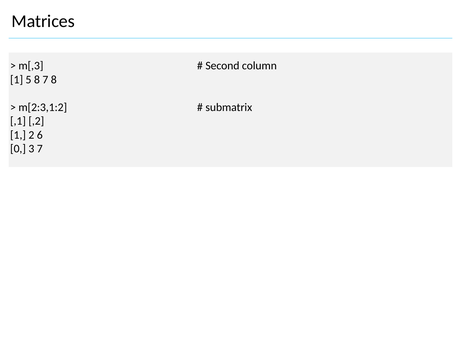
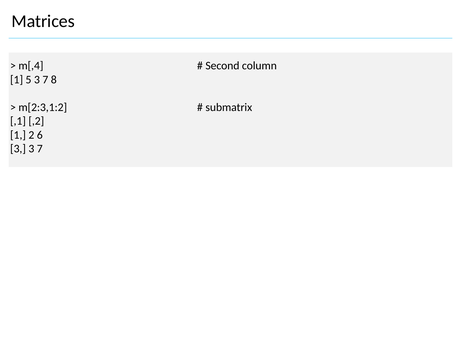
m[,3: m[,3 -> m[,4
5 8: 8 -> 3
0 at (18, 149): 0 -> 3
